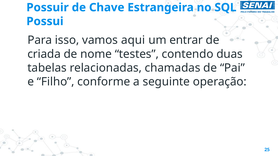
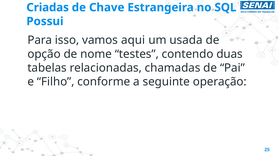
Possuir: Possuir -> Criadas
entrar: entrar -> usada
criada: criada -> opção
